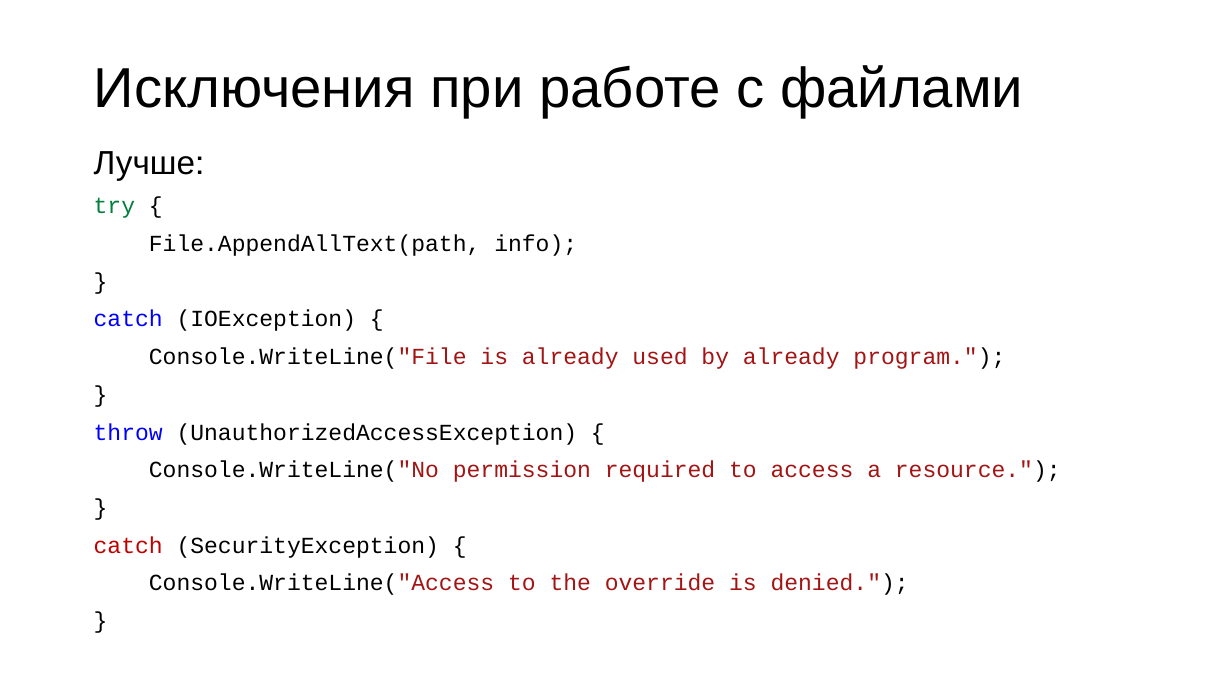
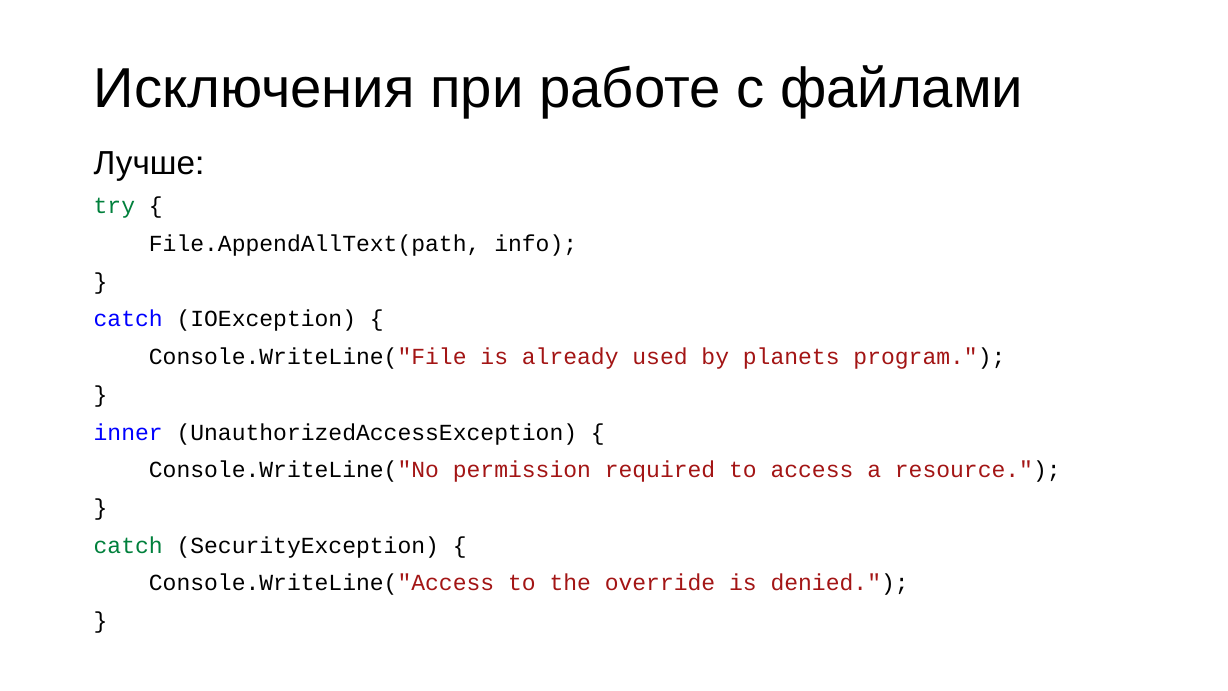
by already: already -> planets
throw: throw -> inner
catch at (128, 545) colour: red -> green
